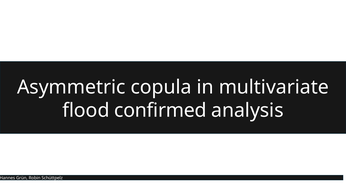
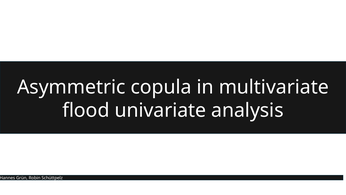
confirmed: confirmed -> univariate
